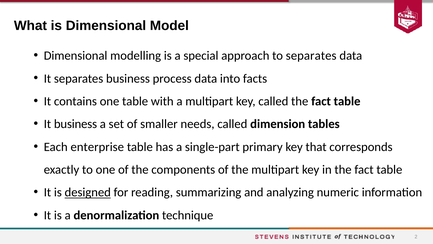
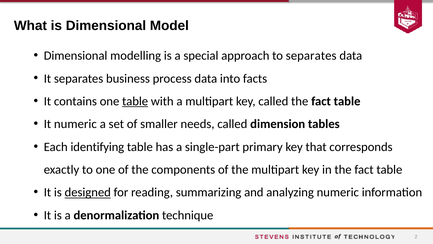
table at (135, 101) underline: none -> present
It business: business -> numeric
enterprise: enterprise -> identifying
